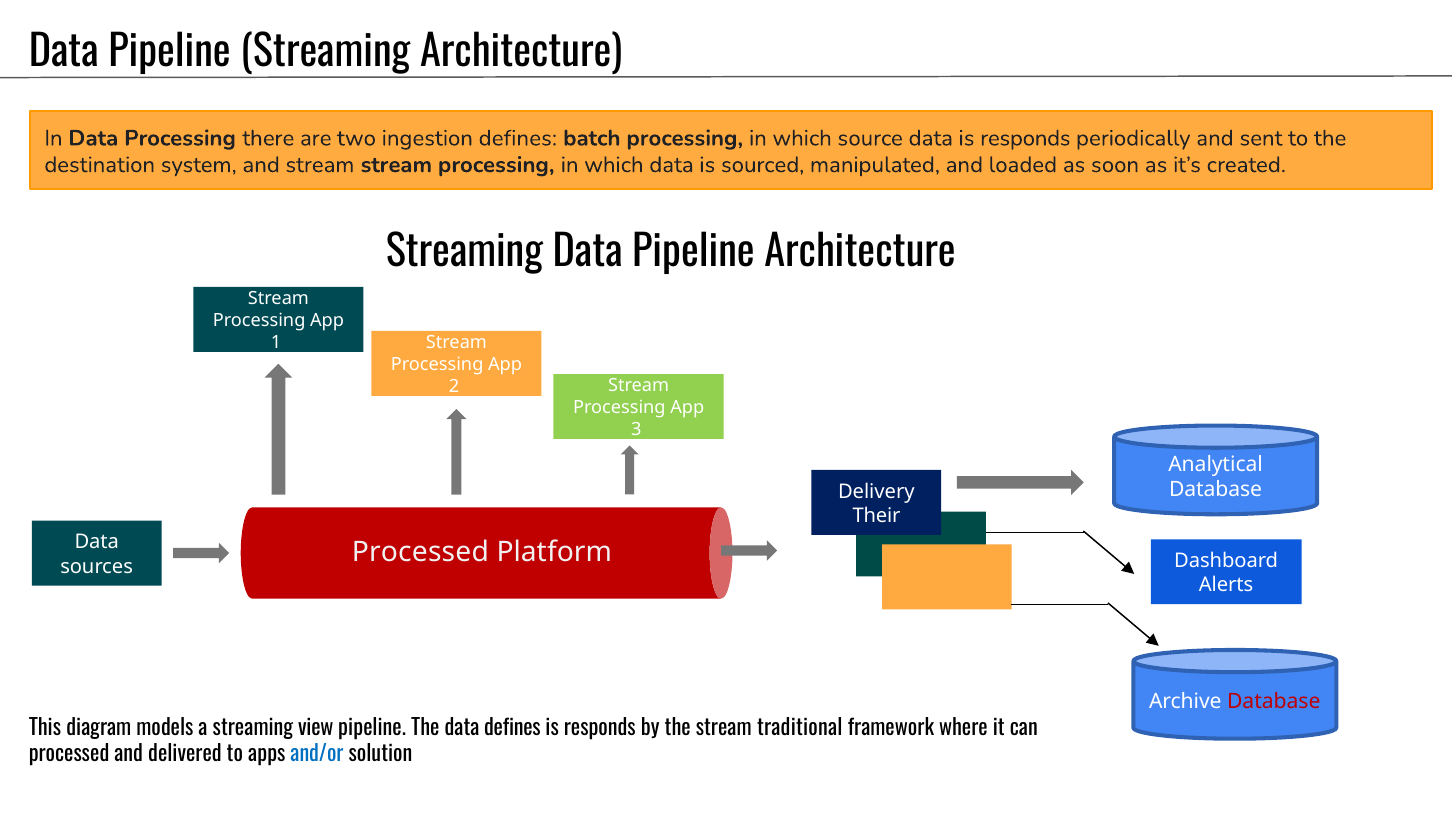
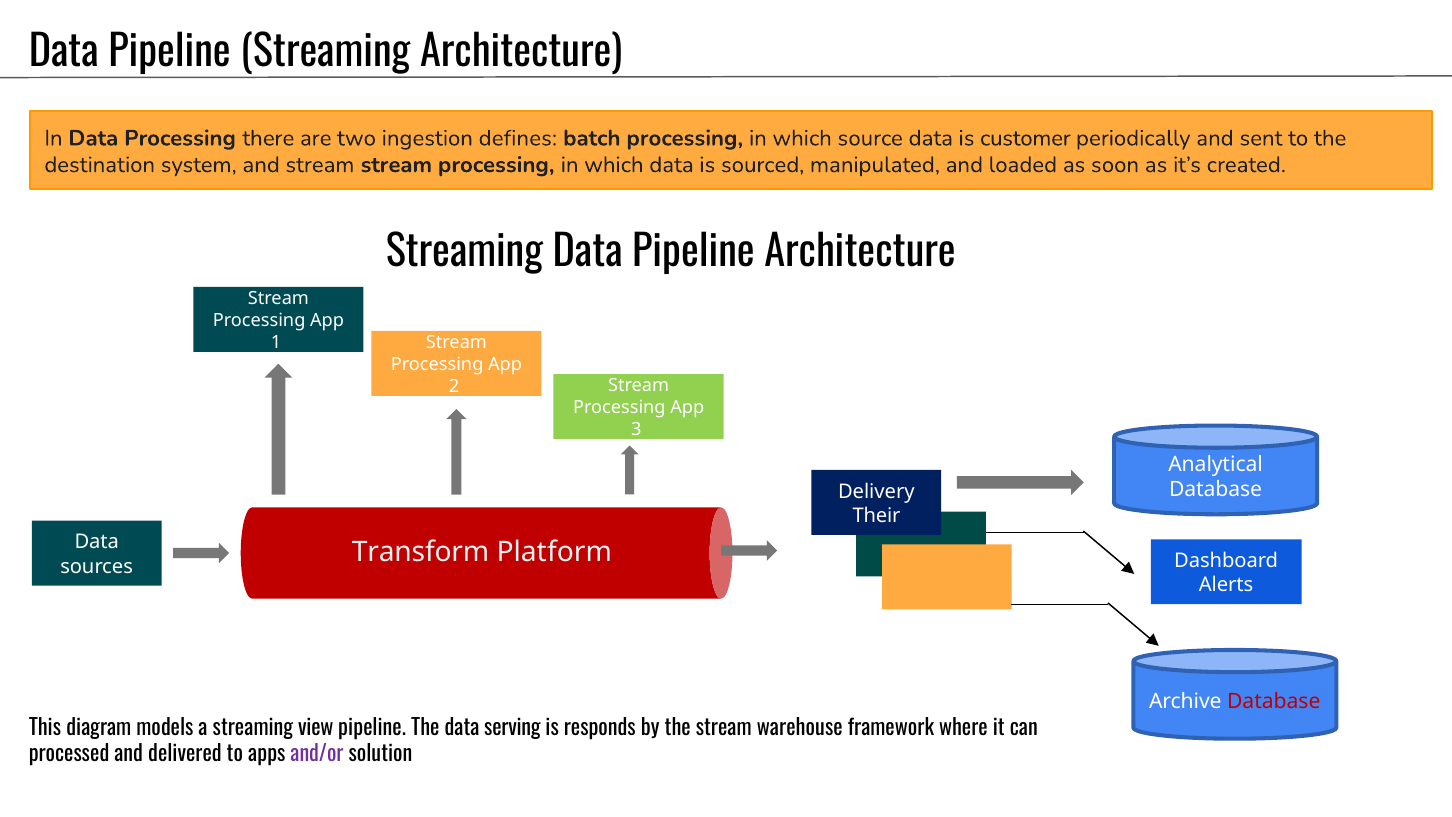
data is responds: responds -> customer
Processed at (420, 552): Processed -> Transform
data defines: defines -> serving
traditional: traditional -> warehouse
and/or colour: blue -> purple
